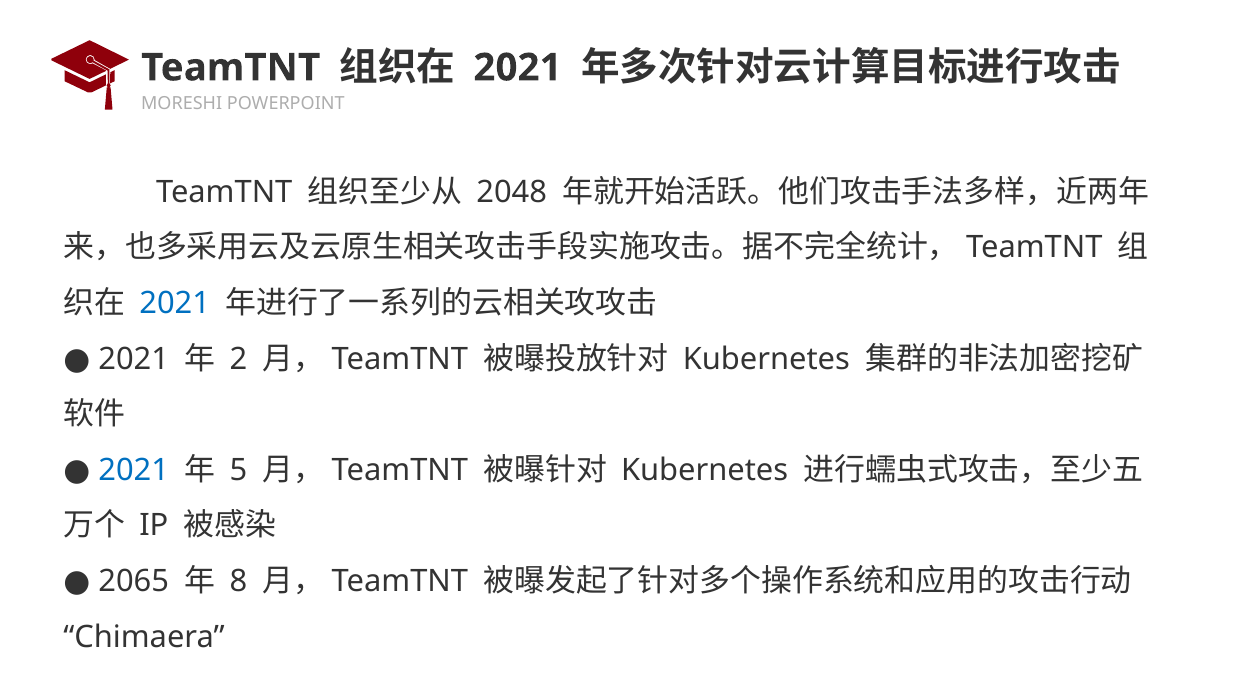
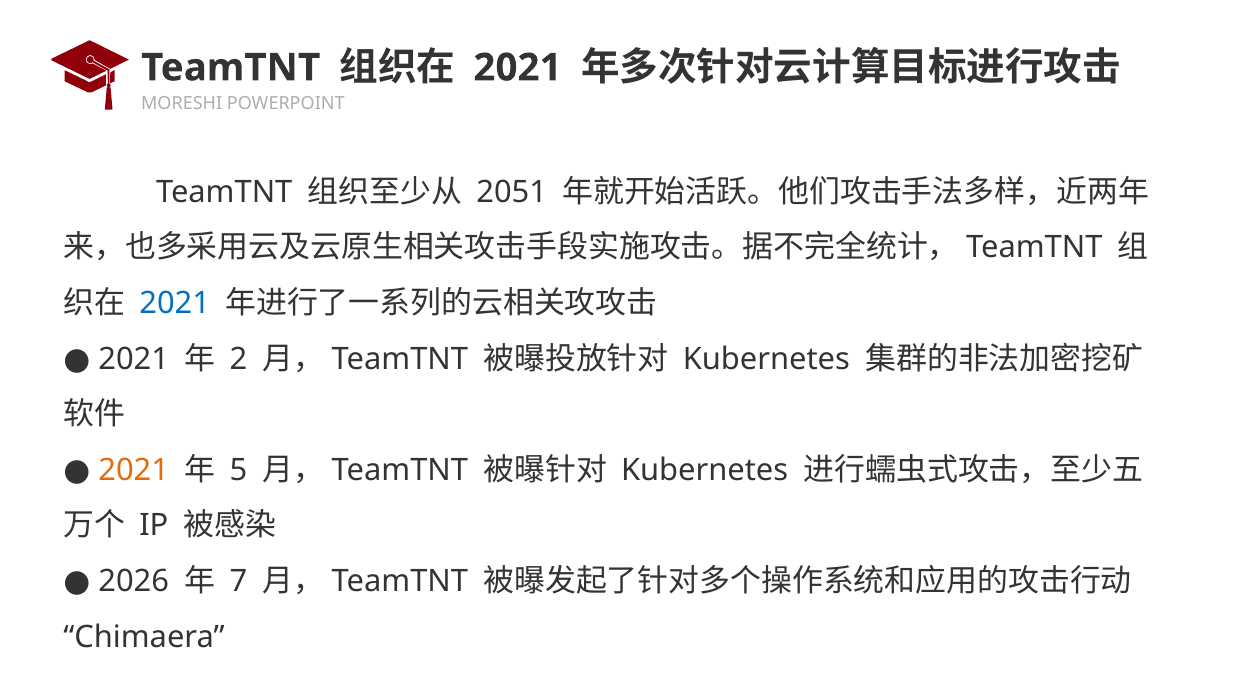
2048: 2048 -> 2051
2021 at (134, 470) colour: blue -> orange
2065: 2065 -> 2026
8: 8 -> 7
